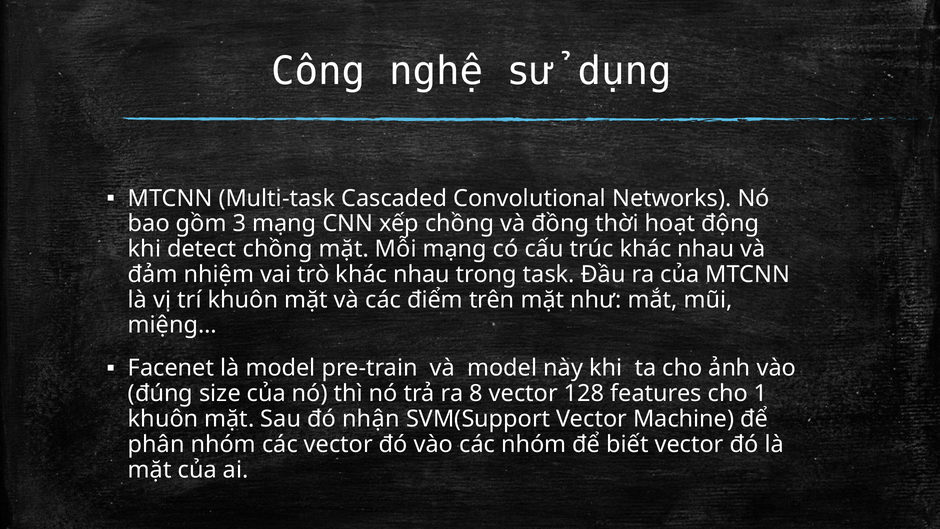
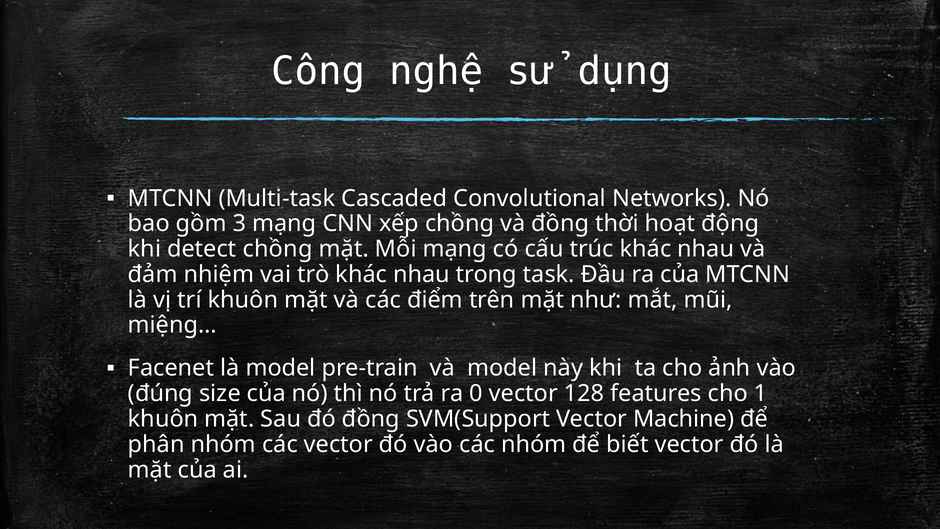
8: 8 -> 0
đó nhận: nhận -> đồng
